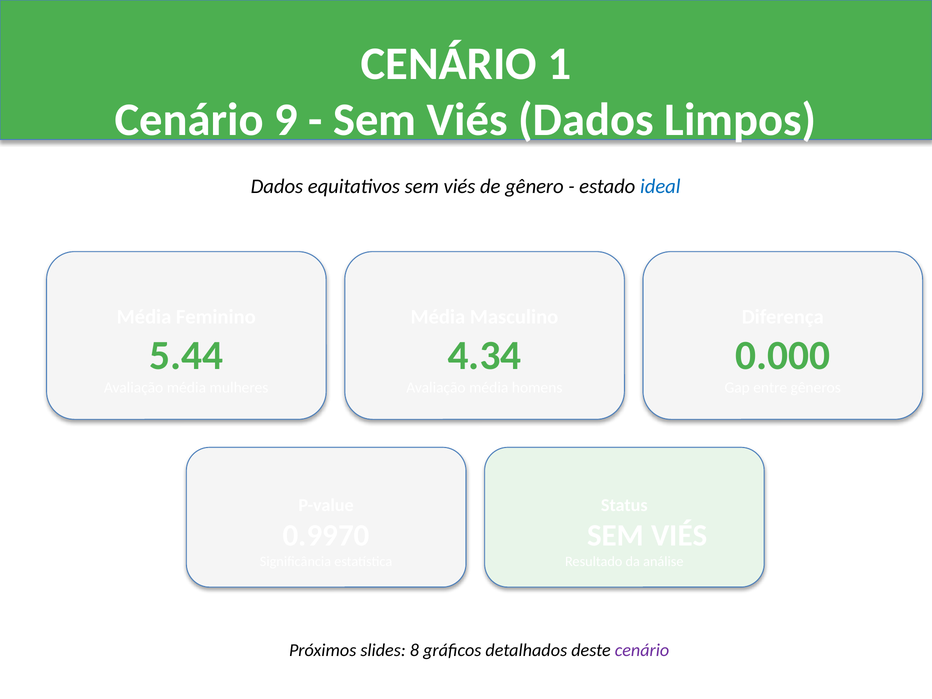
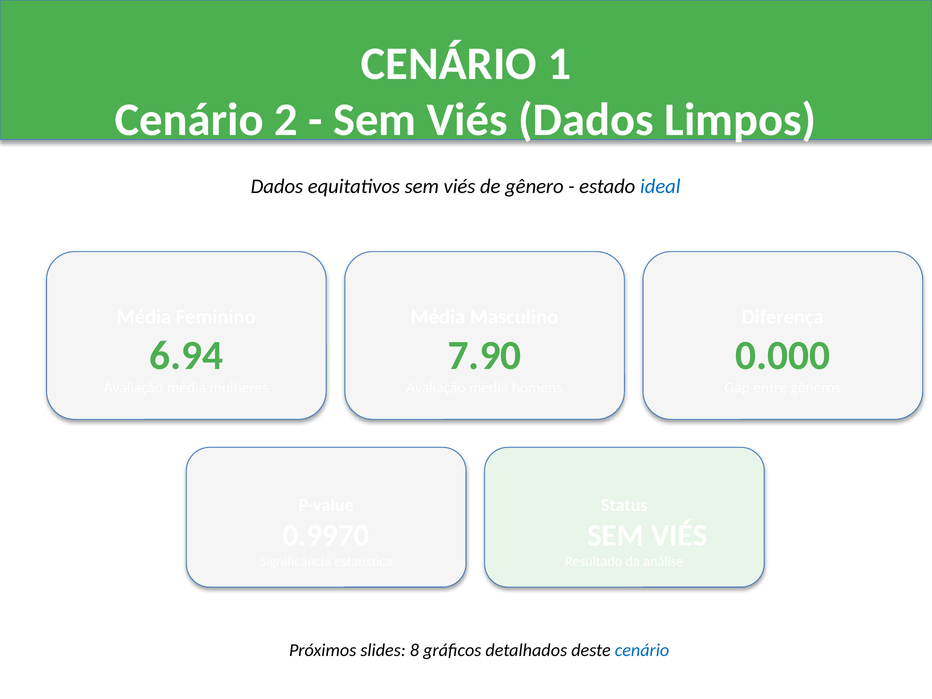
9: 9 -> 2
5.44: 5.44 -> 6.94
4.34: 4.34 -> 7.90
cenário at (642, 650) colour: purple -> blue
